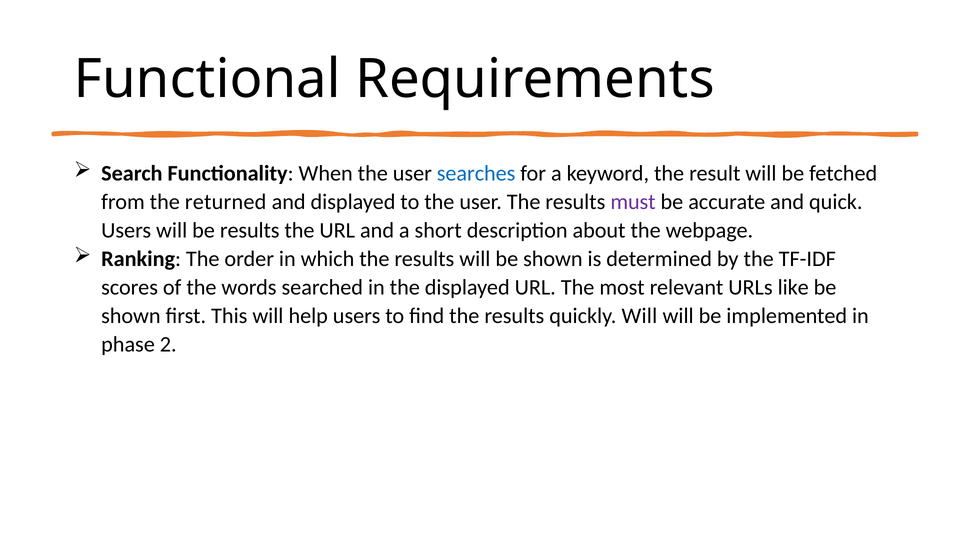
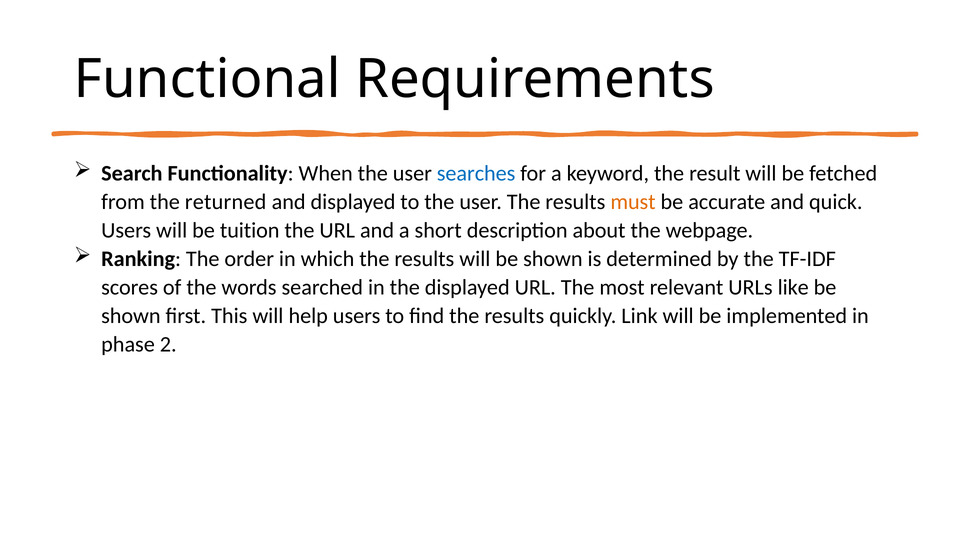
must colour: purple -> orange
be results: results -> tuition
quickly Will: Will -> Link
